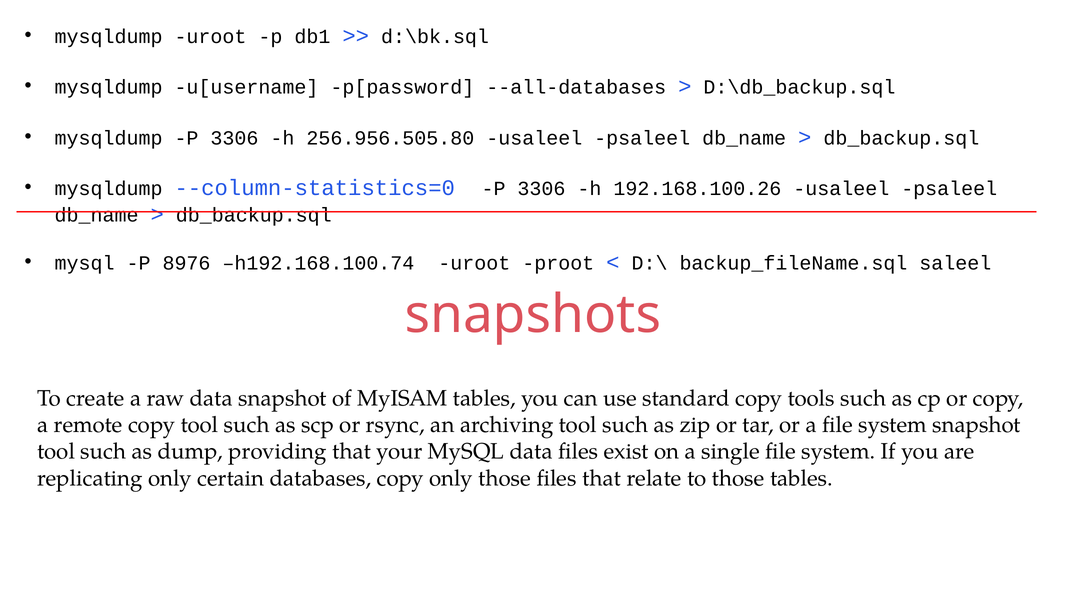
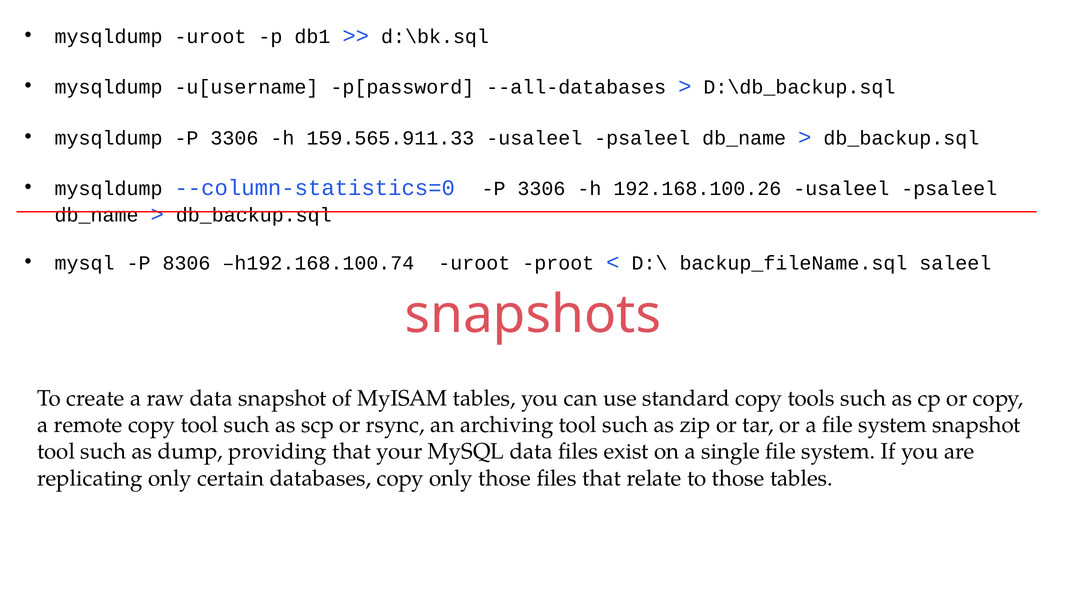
256.956.505.80: 256.956.505.80 -> 159.565.911.33
8976: 8976 -> 8306
